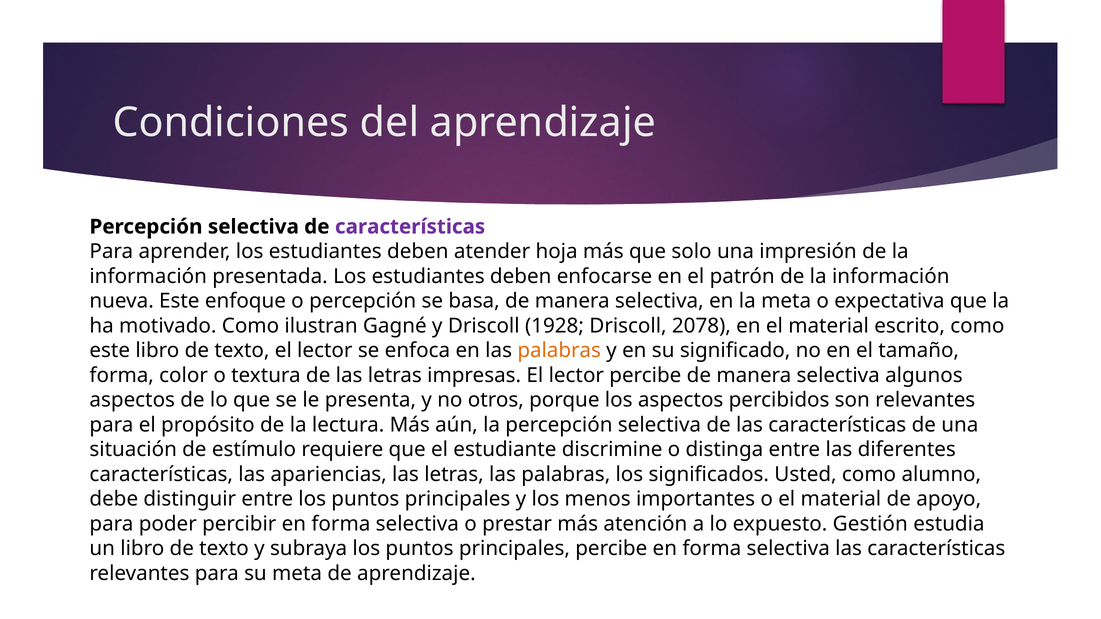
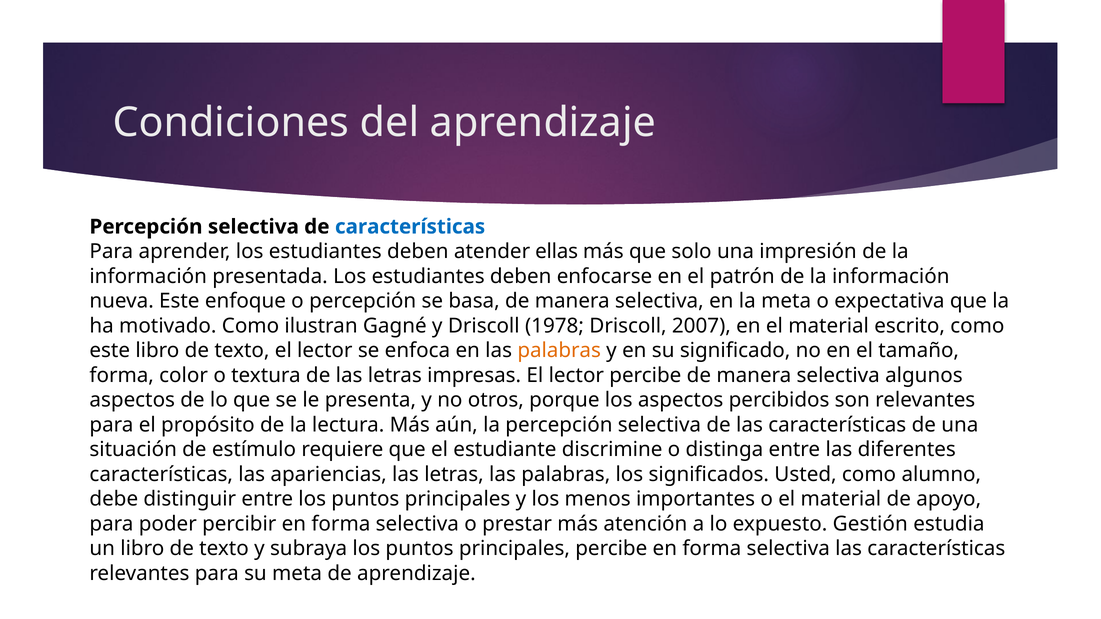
características at (410, 227) colour: purple -> blue
hoja: hoja -> ellas
1928: 1928 -> 1978
2078: 2078 -> 2007
